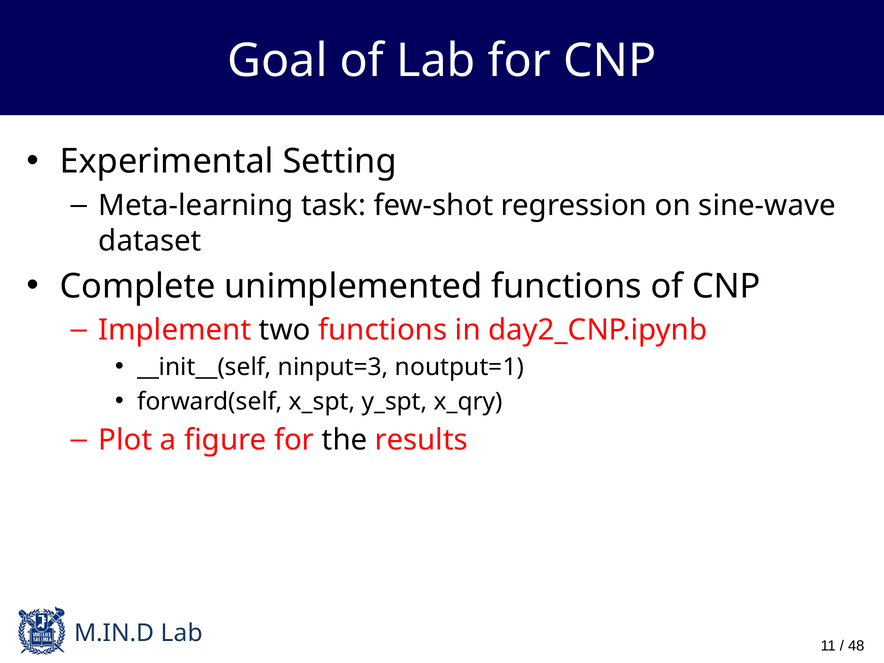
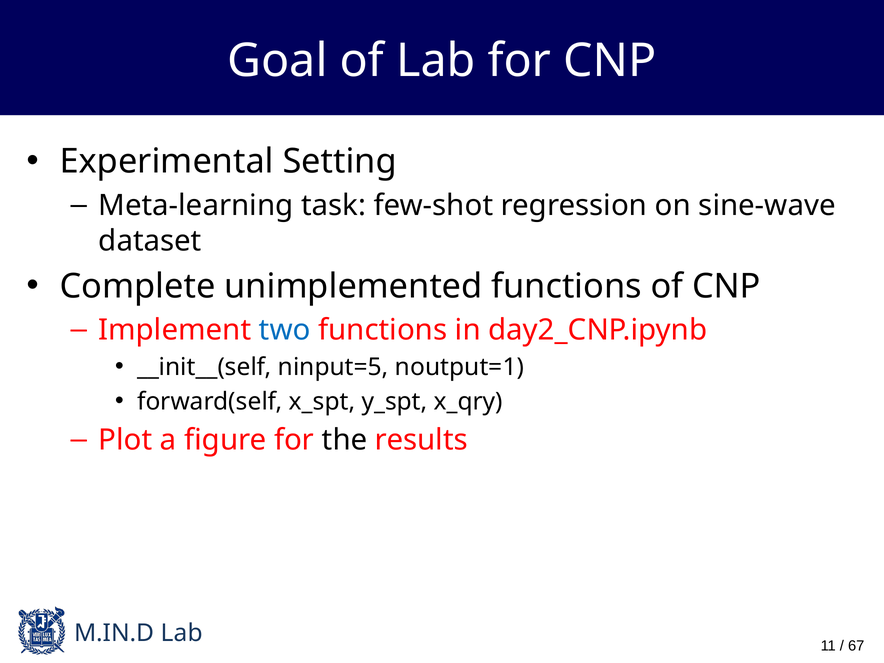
two colour: black -> blue
ninput=3: ninput=3 -> ninput=5
48: 48 -> 67
